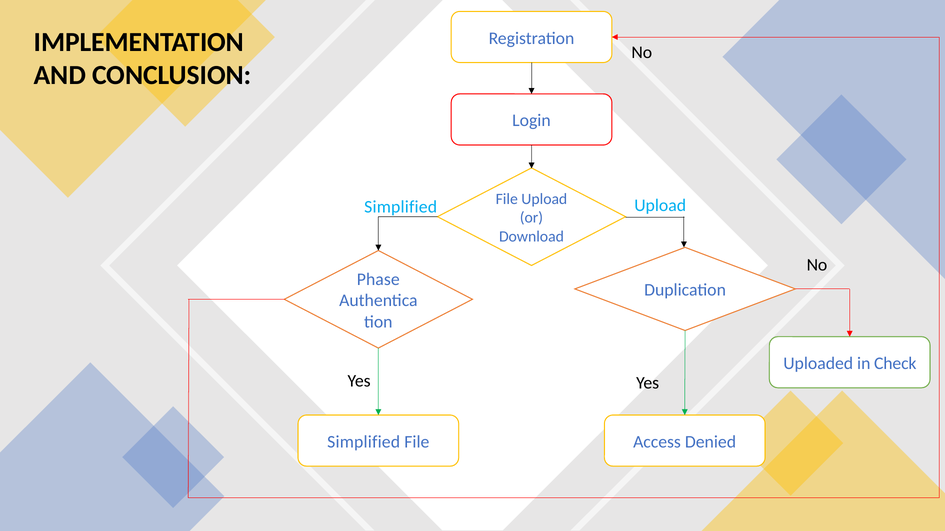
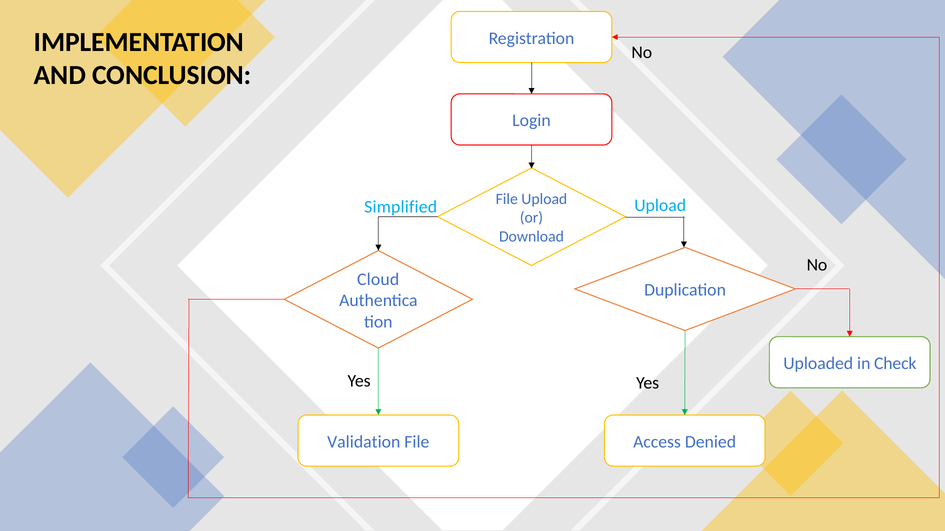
Phase: Phase -> Cloud
Simplified at (364, 442): Simplified -> Validation
